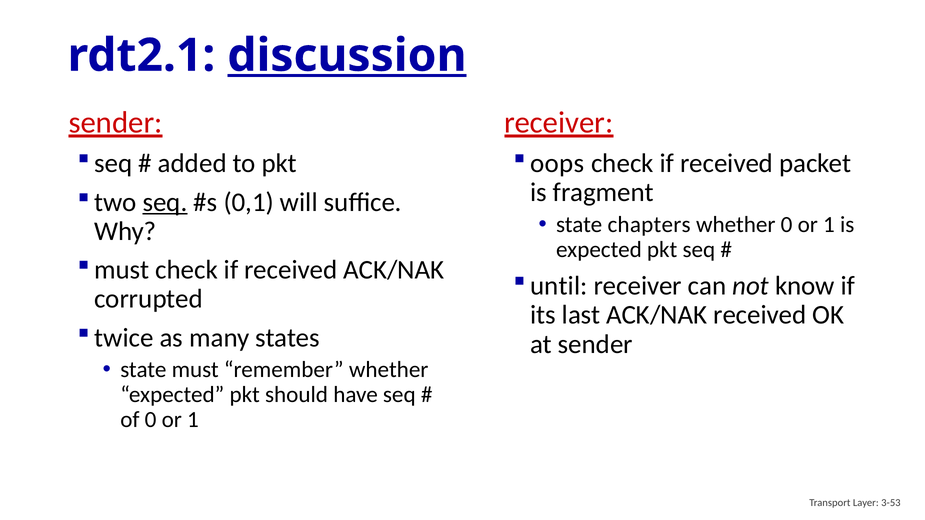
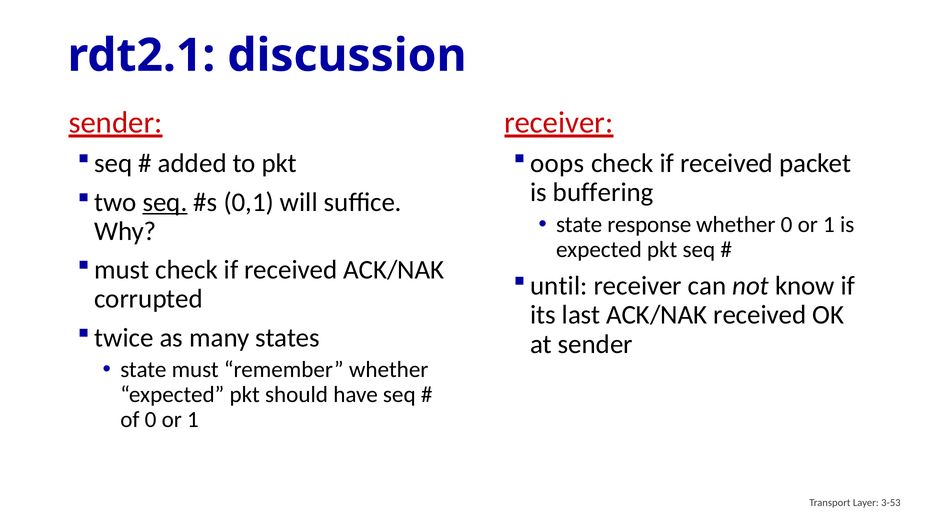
discussion underline: present -> none
fragment: fragment -> buffering
chapters: chapters -> response
